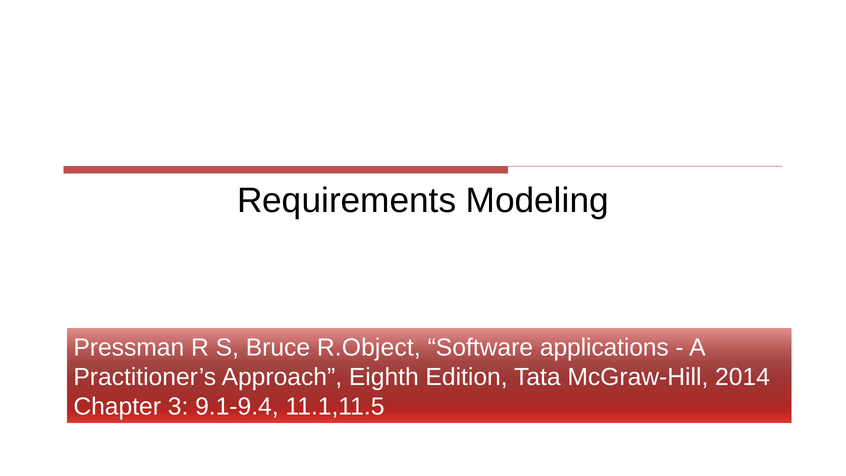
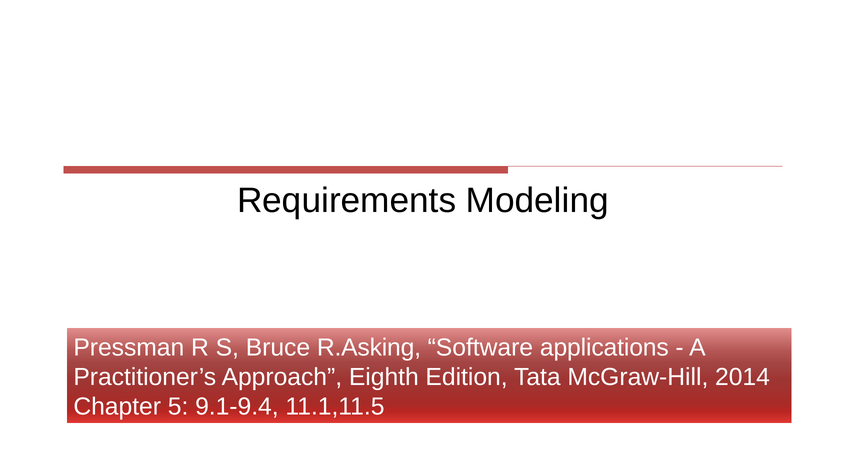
R.Object: R.Object -> R.Asking
3: 3 -> 5
